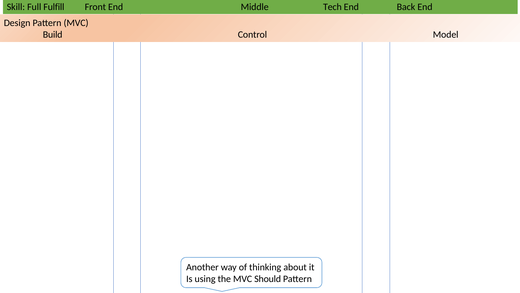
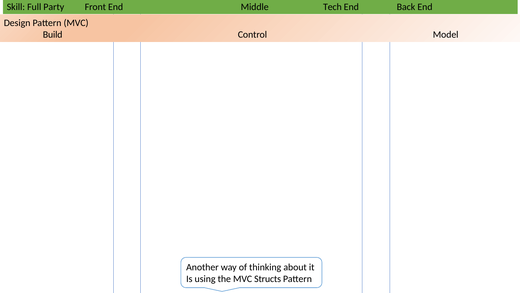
Fulfill: Fulfill -> Party
Should: Should -> Structs
